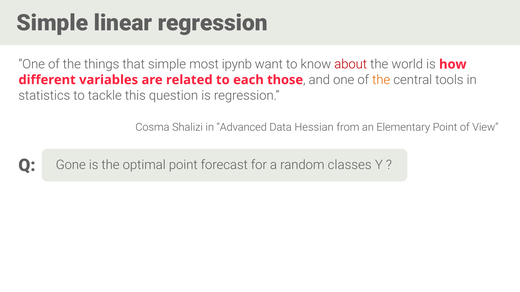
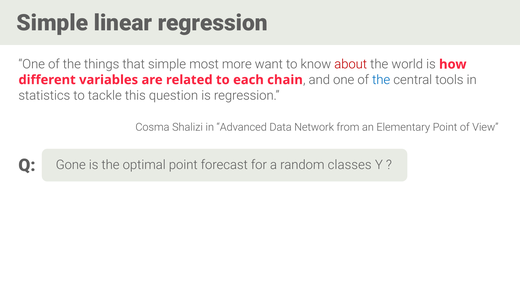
ipynb: ipynb -> more
those: those -> chain
the at (381, 80) colour: orange -> blue
Hessian: Hessian -> Network
